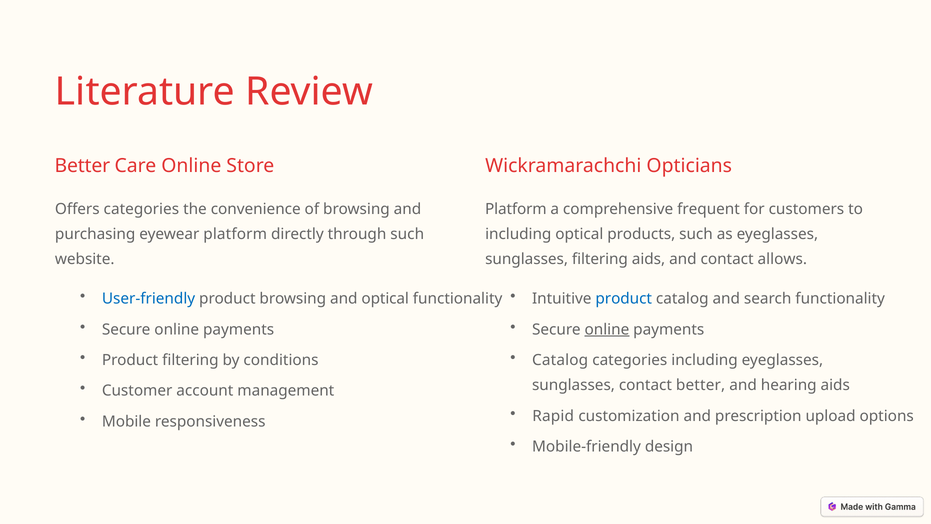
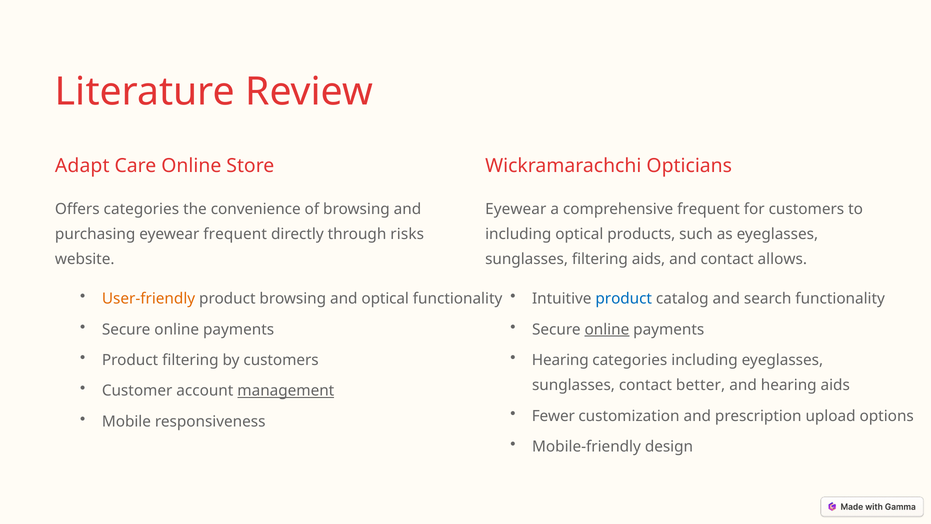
Better at (82, 166): Better -> Adapt
Platform at (516, 209): Platform -> Eyewear
eyewear platform: platform -> frequent
through such: such -> risks
User-friendly colour: blue -> orange
by conditions: conditions -> customers
Catalog at (560, 360): Catalog -> Hearing
management underline: none -> present
Rapid: Rapid -> Fewer
